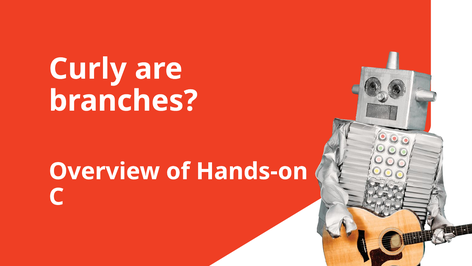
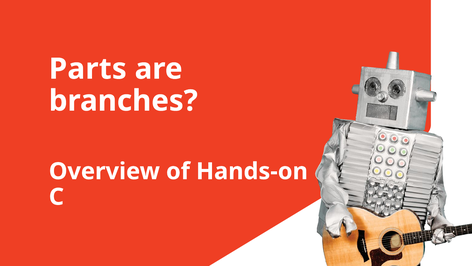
Curly: Curly -> Parts
